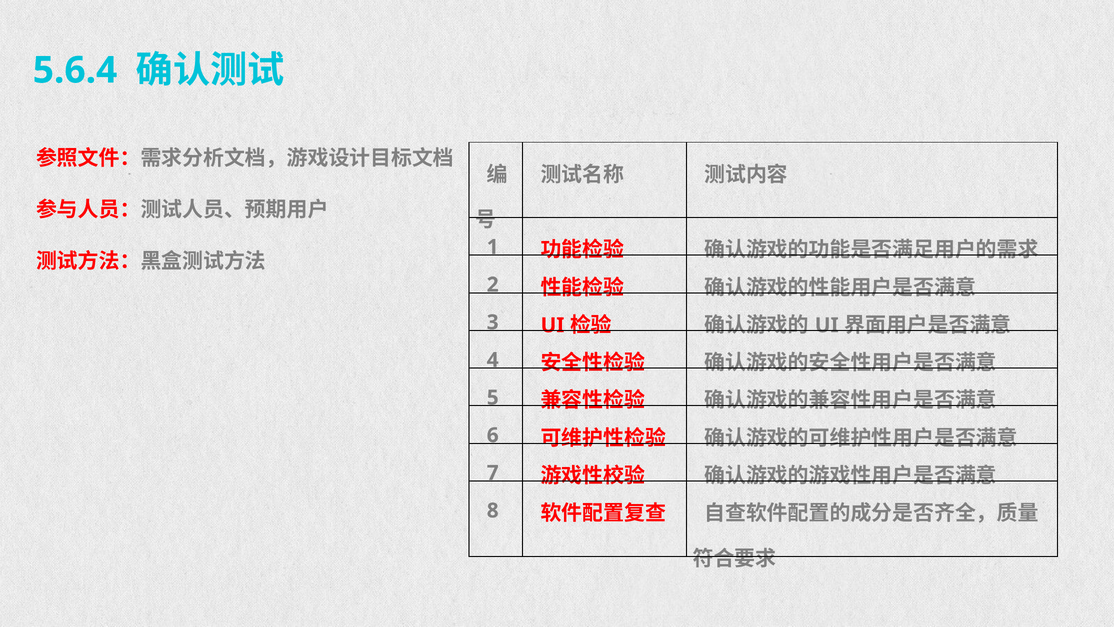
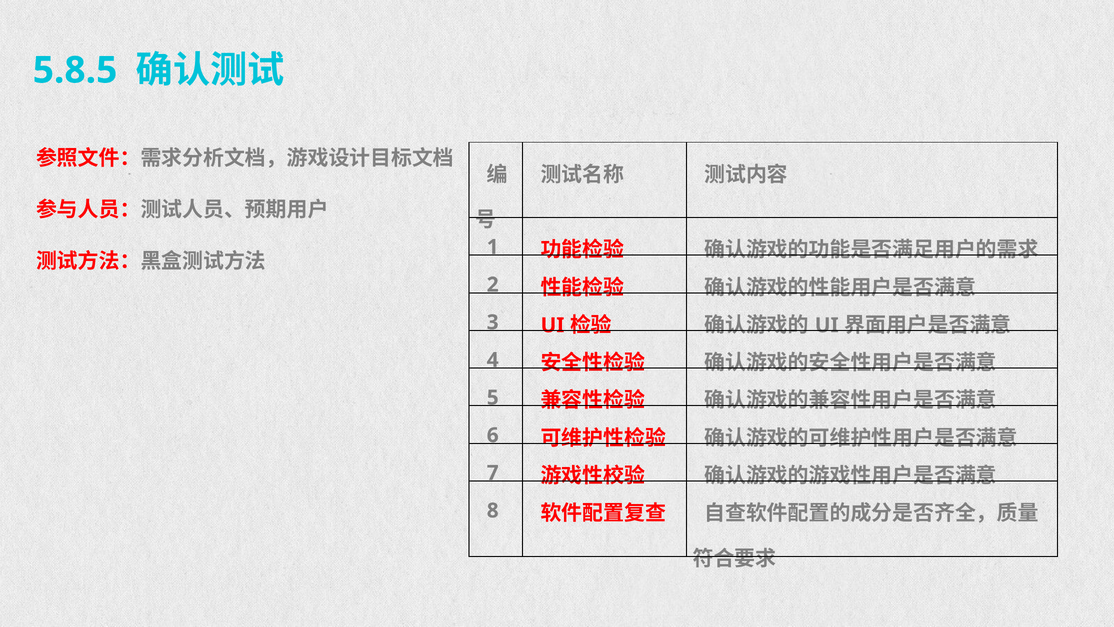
5.6.4: 5.6.4 -> 5.8.5
